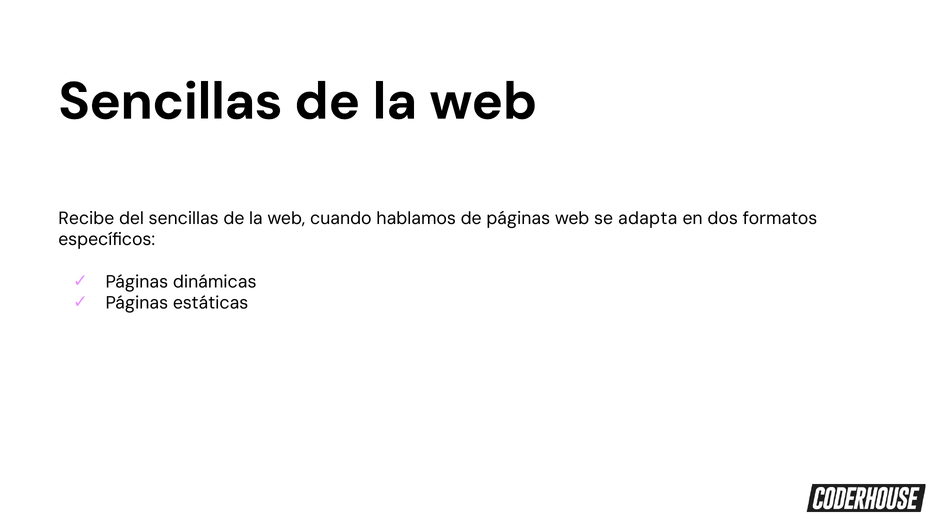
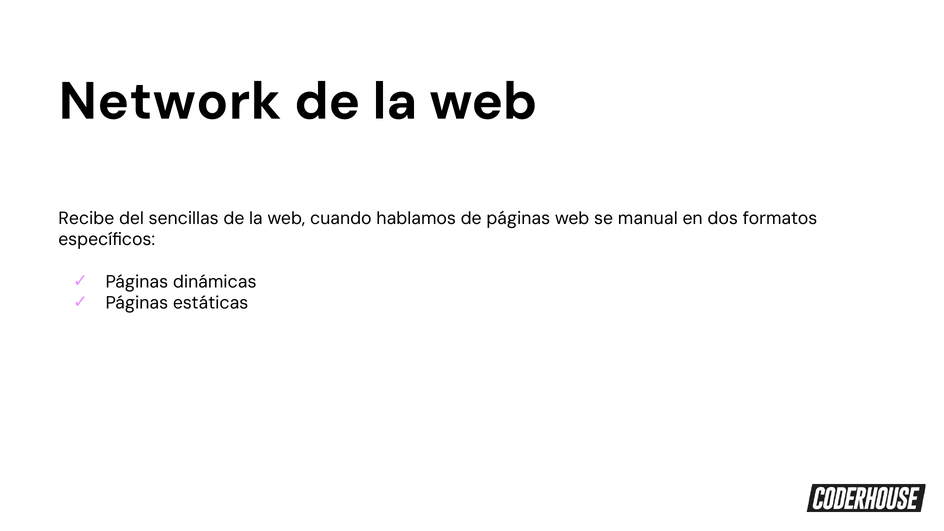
Sencillas at (170, 101): Sencillas -> Network
adapta: adapta -> manual
